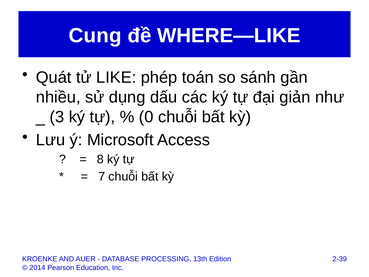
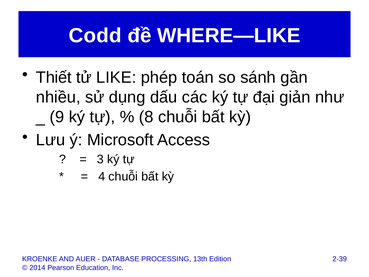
Cung: Cung -> Codd
Quát: Quát -> Thiết
3: 3 -> 9
0: 0 -> 8
8: 8 -> 3
7: 7 -> 4
